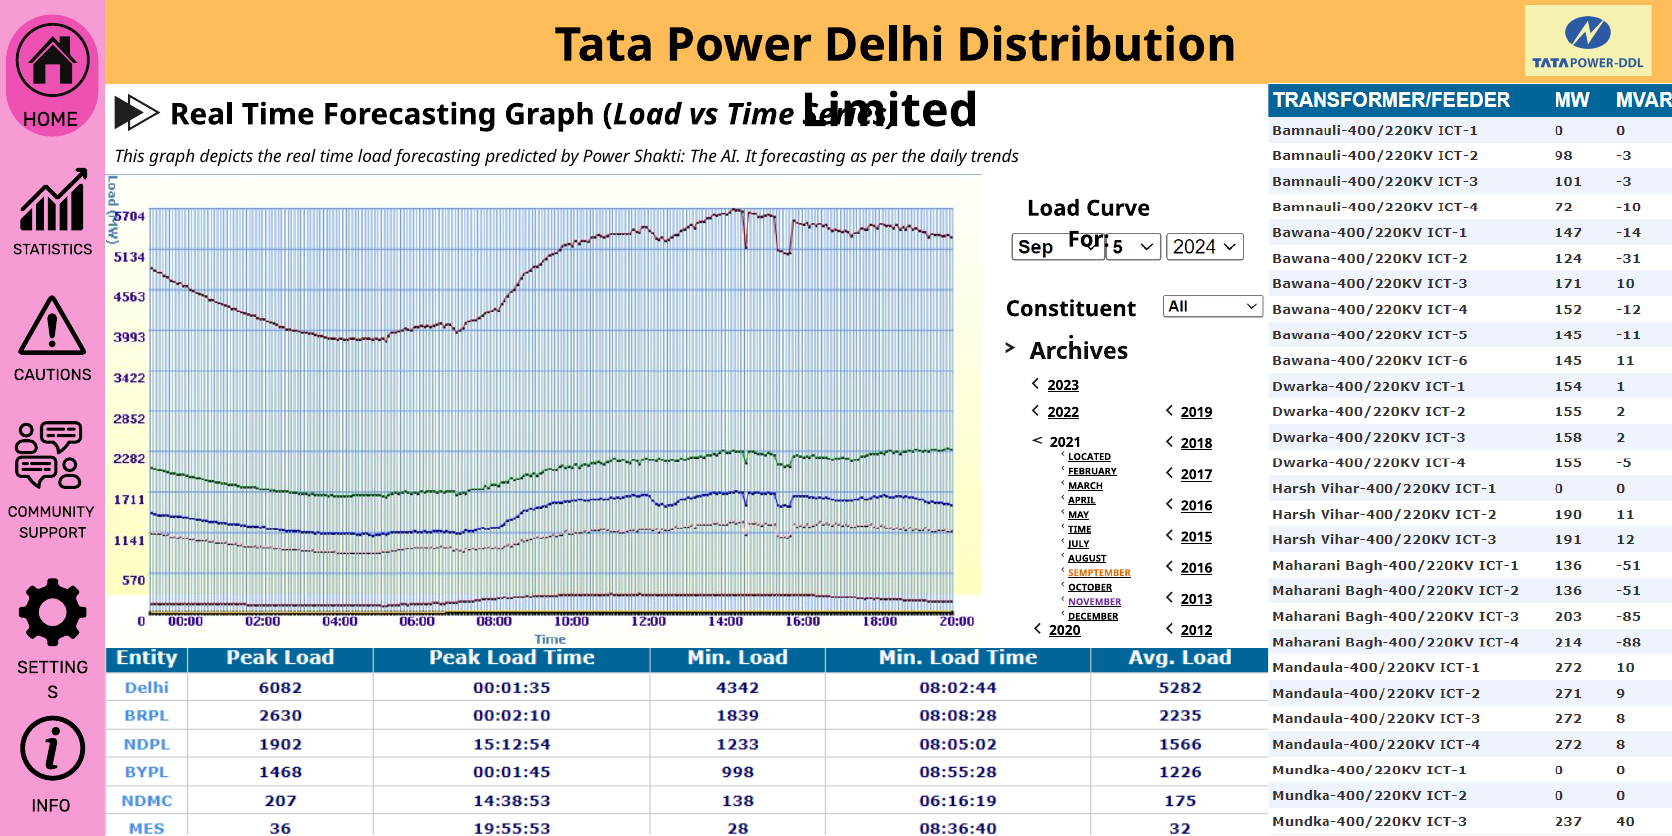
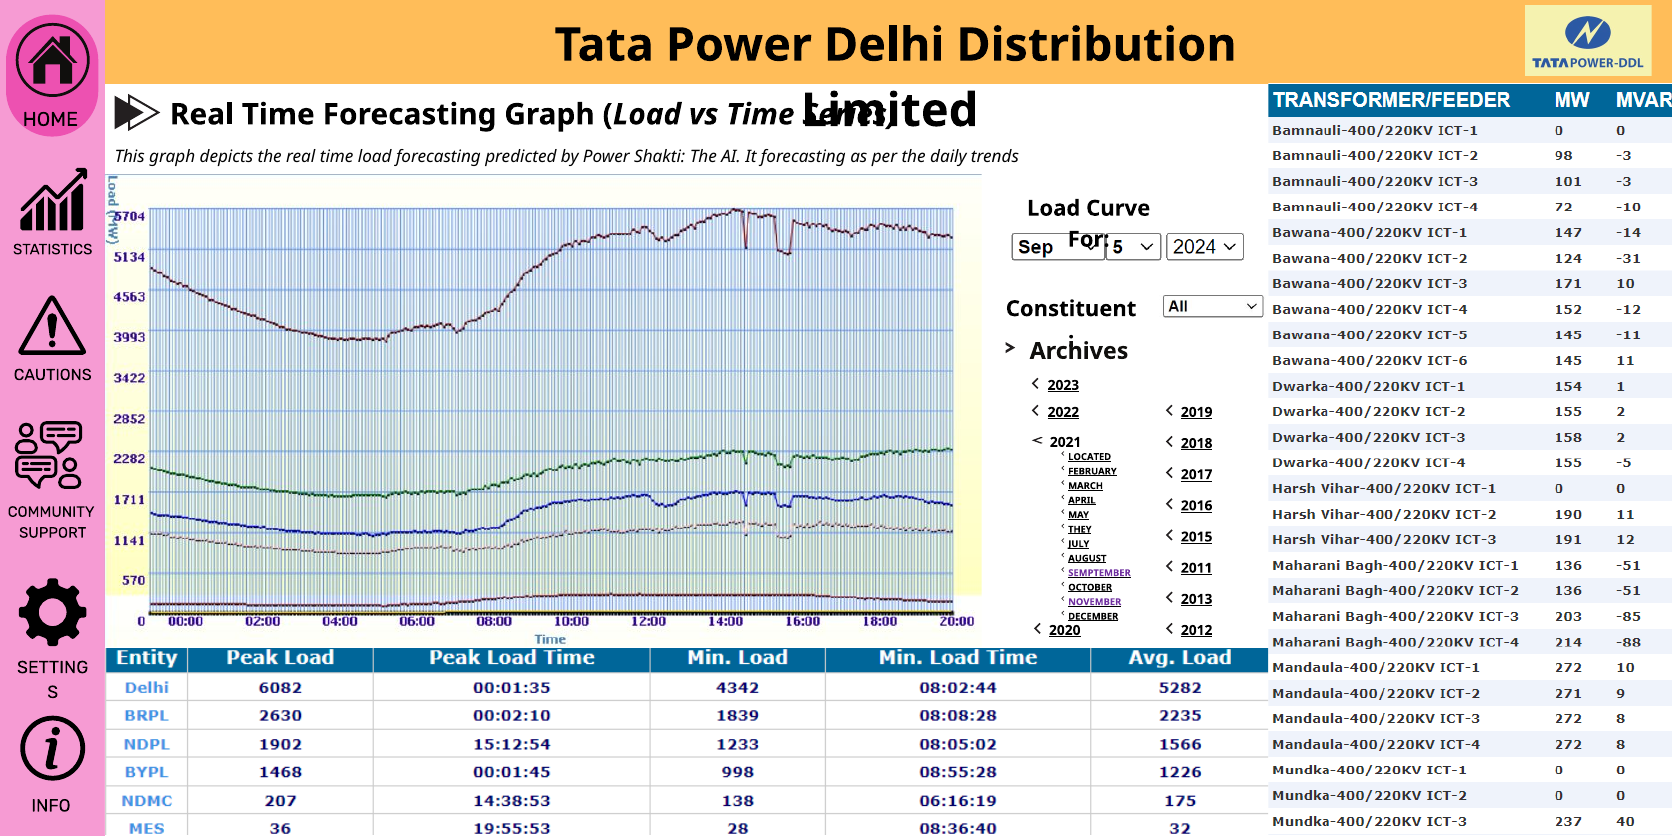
TIME at (1080, 529): TIME -> THEY
2016 at (1197, 568): 2016 -> 2011
SEMPTEMBER colour: orange -> purple
